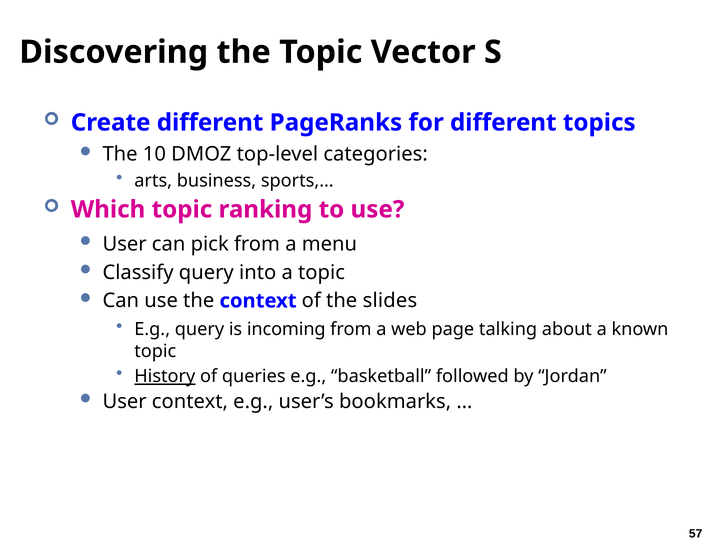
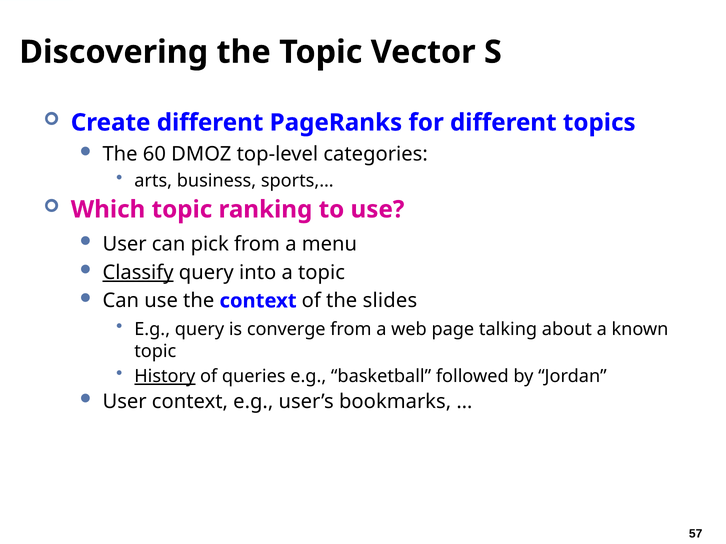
10: 10 -> 60
Classify underline: none -> present
incoming: incoming -> converge
